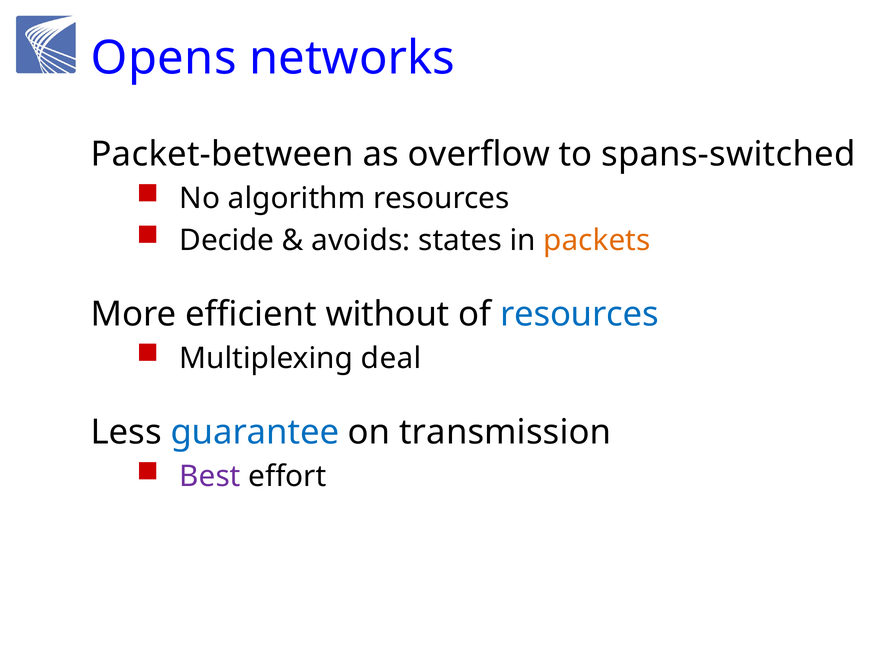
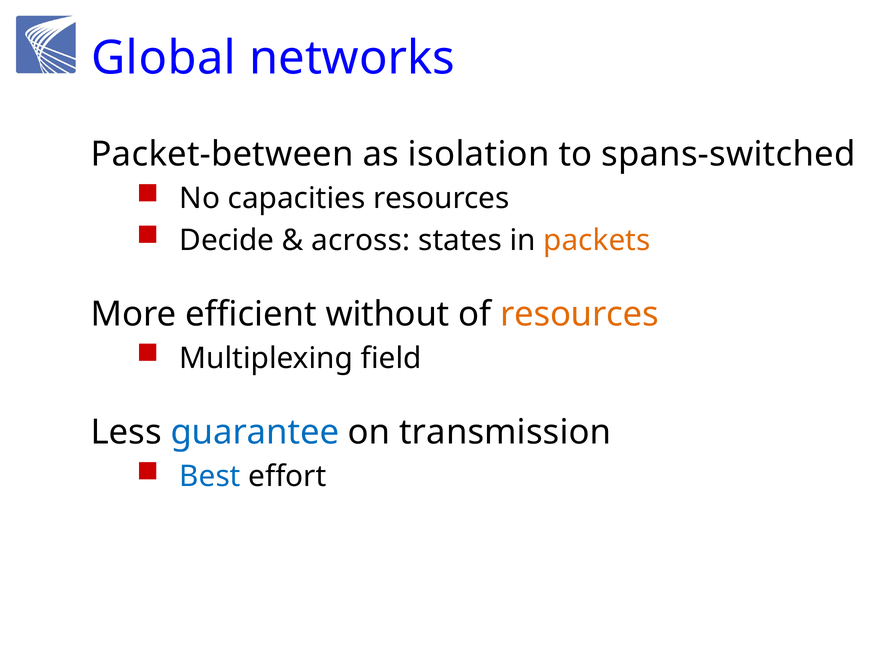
Opens: Opens -> Global
overflow: overflow -> isolation
algorithm: algorithm -> capacities
avoids: avoids -> across
resources at (580, 314) colour: blue -> orange
deal: deal -> field
Best colour: purple -> blue
